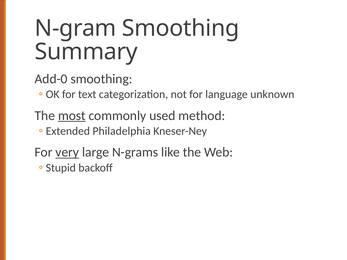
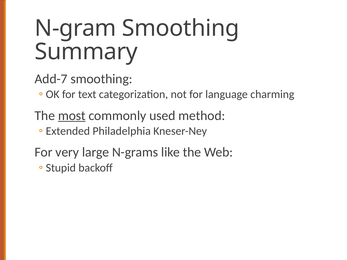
Add-0: Add-0 -> Add-7
unknown: unknown -> charming
very underline: present -> none
